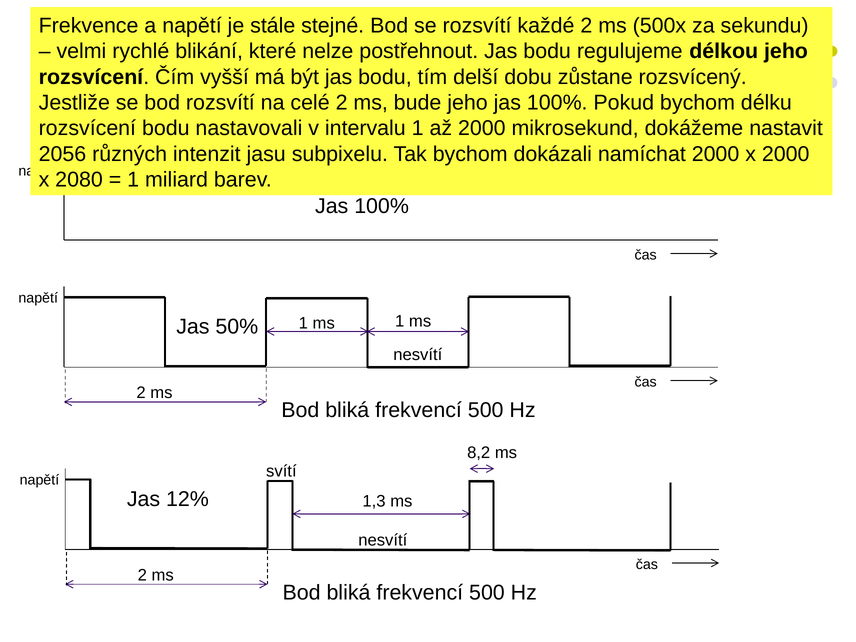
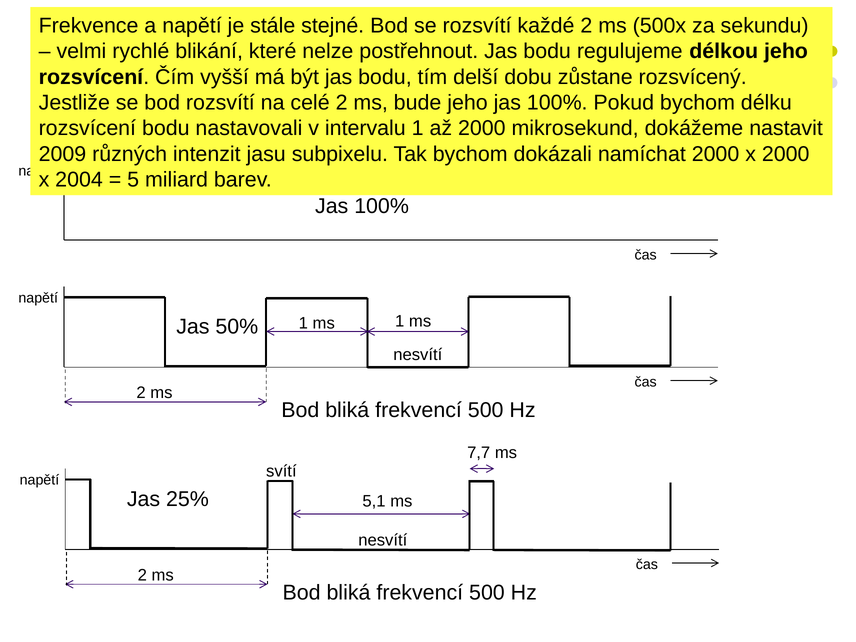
2056: 2056 -> 2009
2080: 2080 -> 2004
1 at (133, 180): 1 -> 5
8,2: 8,2 -> 7,7
12%: 12% -> 25%
1,3: 1,3 -> 5,1
